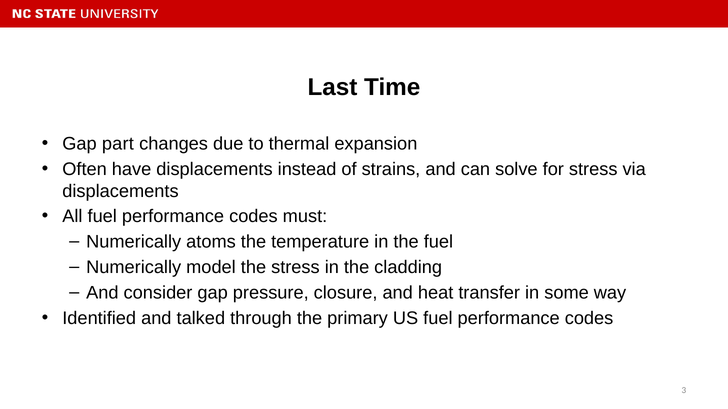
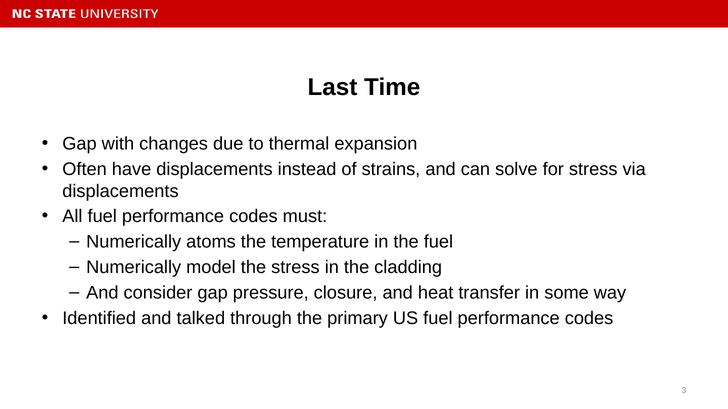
part: part -> with
